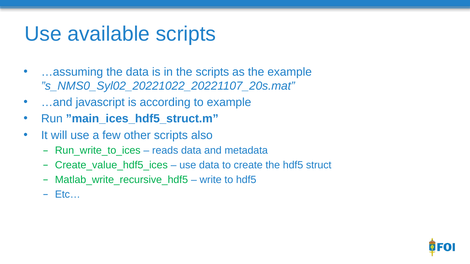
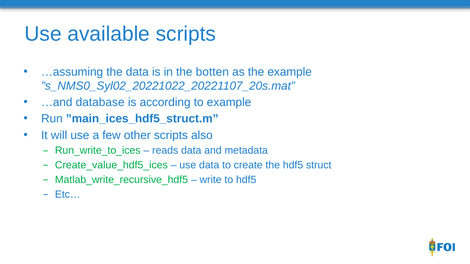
the scripts: scripts -> botten
javascript: javascript -> database
